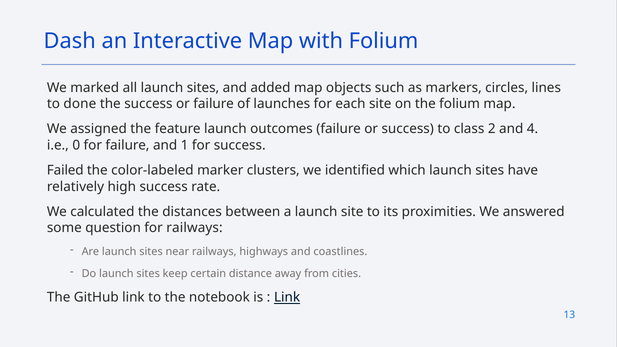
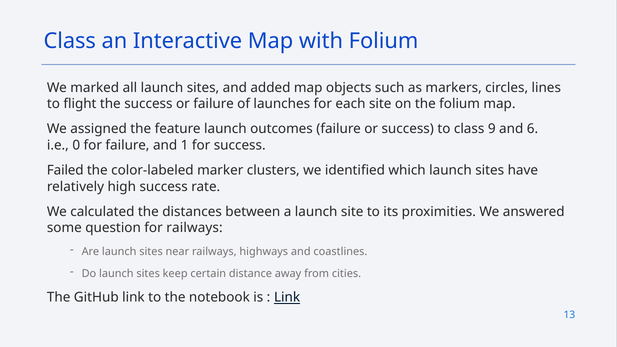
Dash at (70, 41): Dash -> Class
done: done -> flight
2: 2 -> 9
4: 4 -> 6
